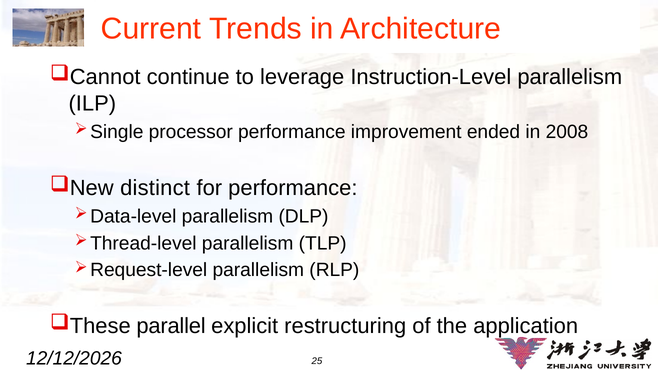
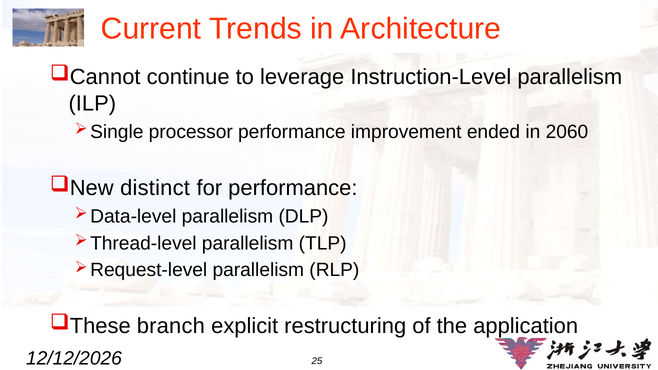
2008: 2008 -> 2060
parallel: parallel -> branch
